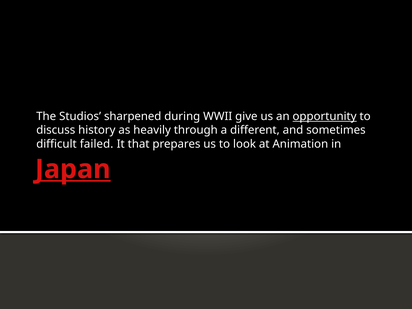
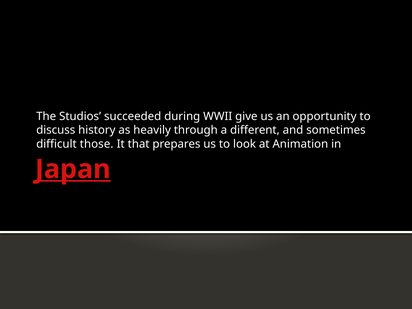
sharpened: sharpened -> succeeded
opportunity underline: present -> none
failed: failed -> those
